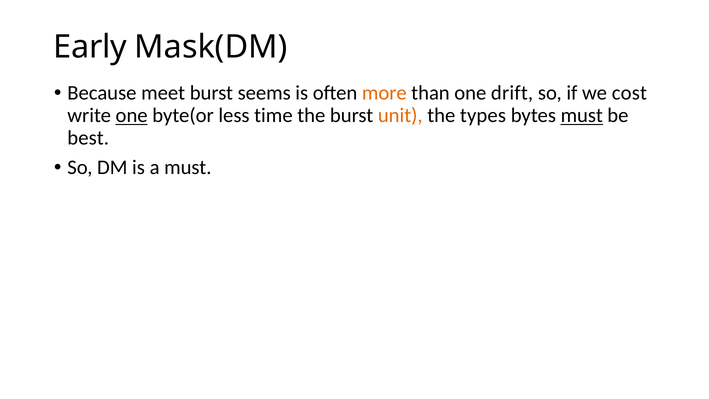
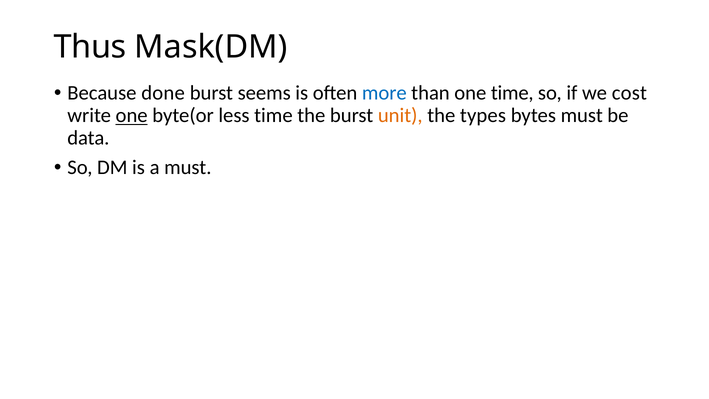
Early: Early -> Thus
meet: meet -> done
more colour: orange -> blue
one drift: drift -> time
must at (582, 115) underline: present -> none
best: best -> data
